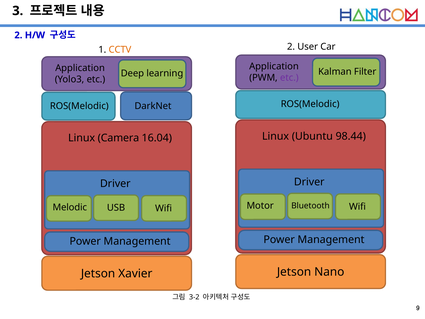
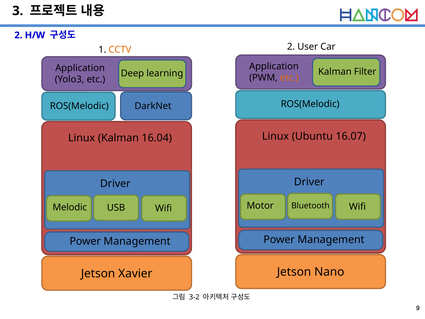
etc at (289, 78) colour: purple -> orange
98.44: 98.44 -> 16.07
Linux Camera: Camera -> Kalman
